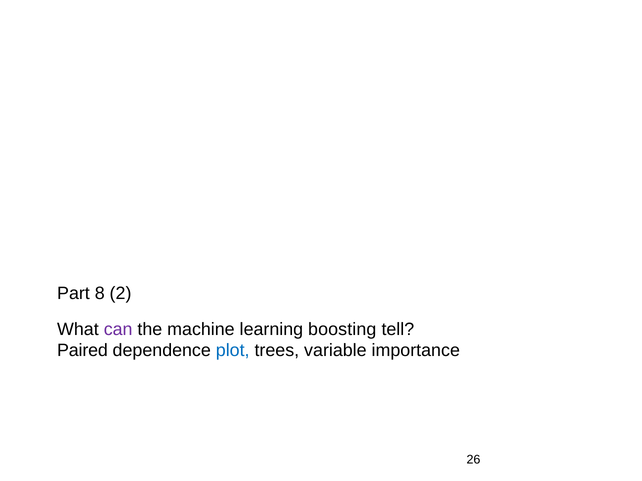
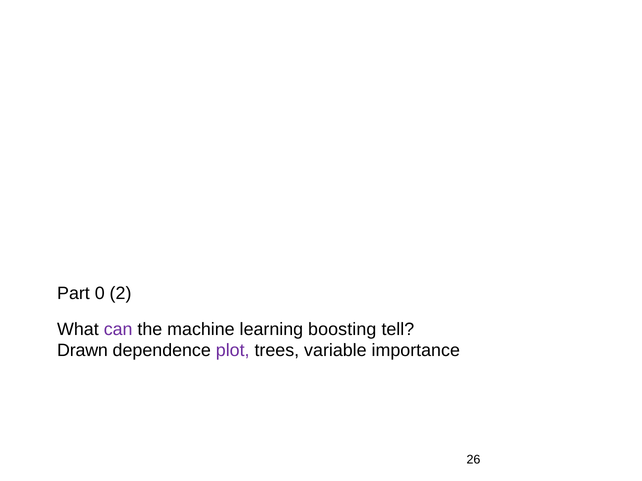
8: 8 -> 0
Paired: Paired -> Drawn
plot colour: blue -> purple
